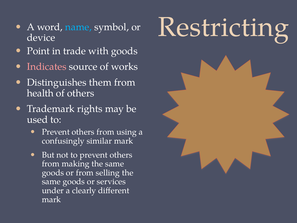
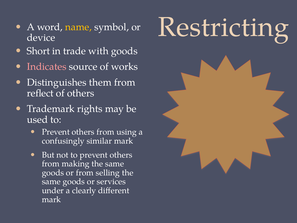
name colour: light blue -> yellow
Point: Point -> Short
health: health -> reflect
